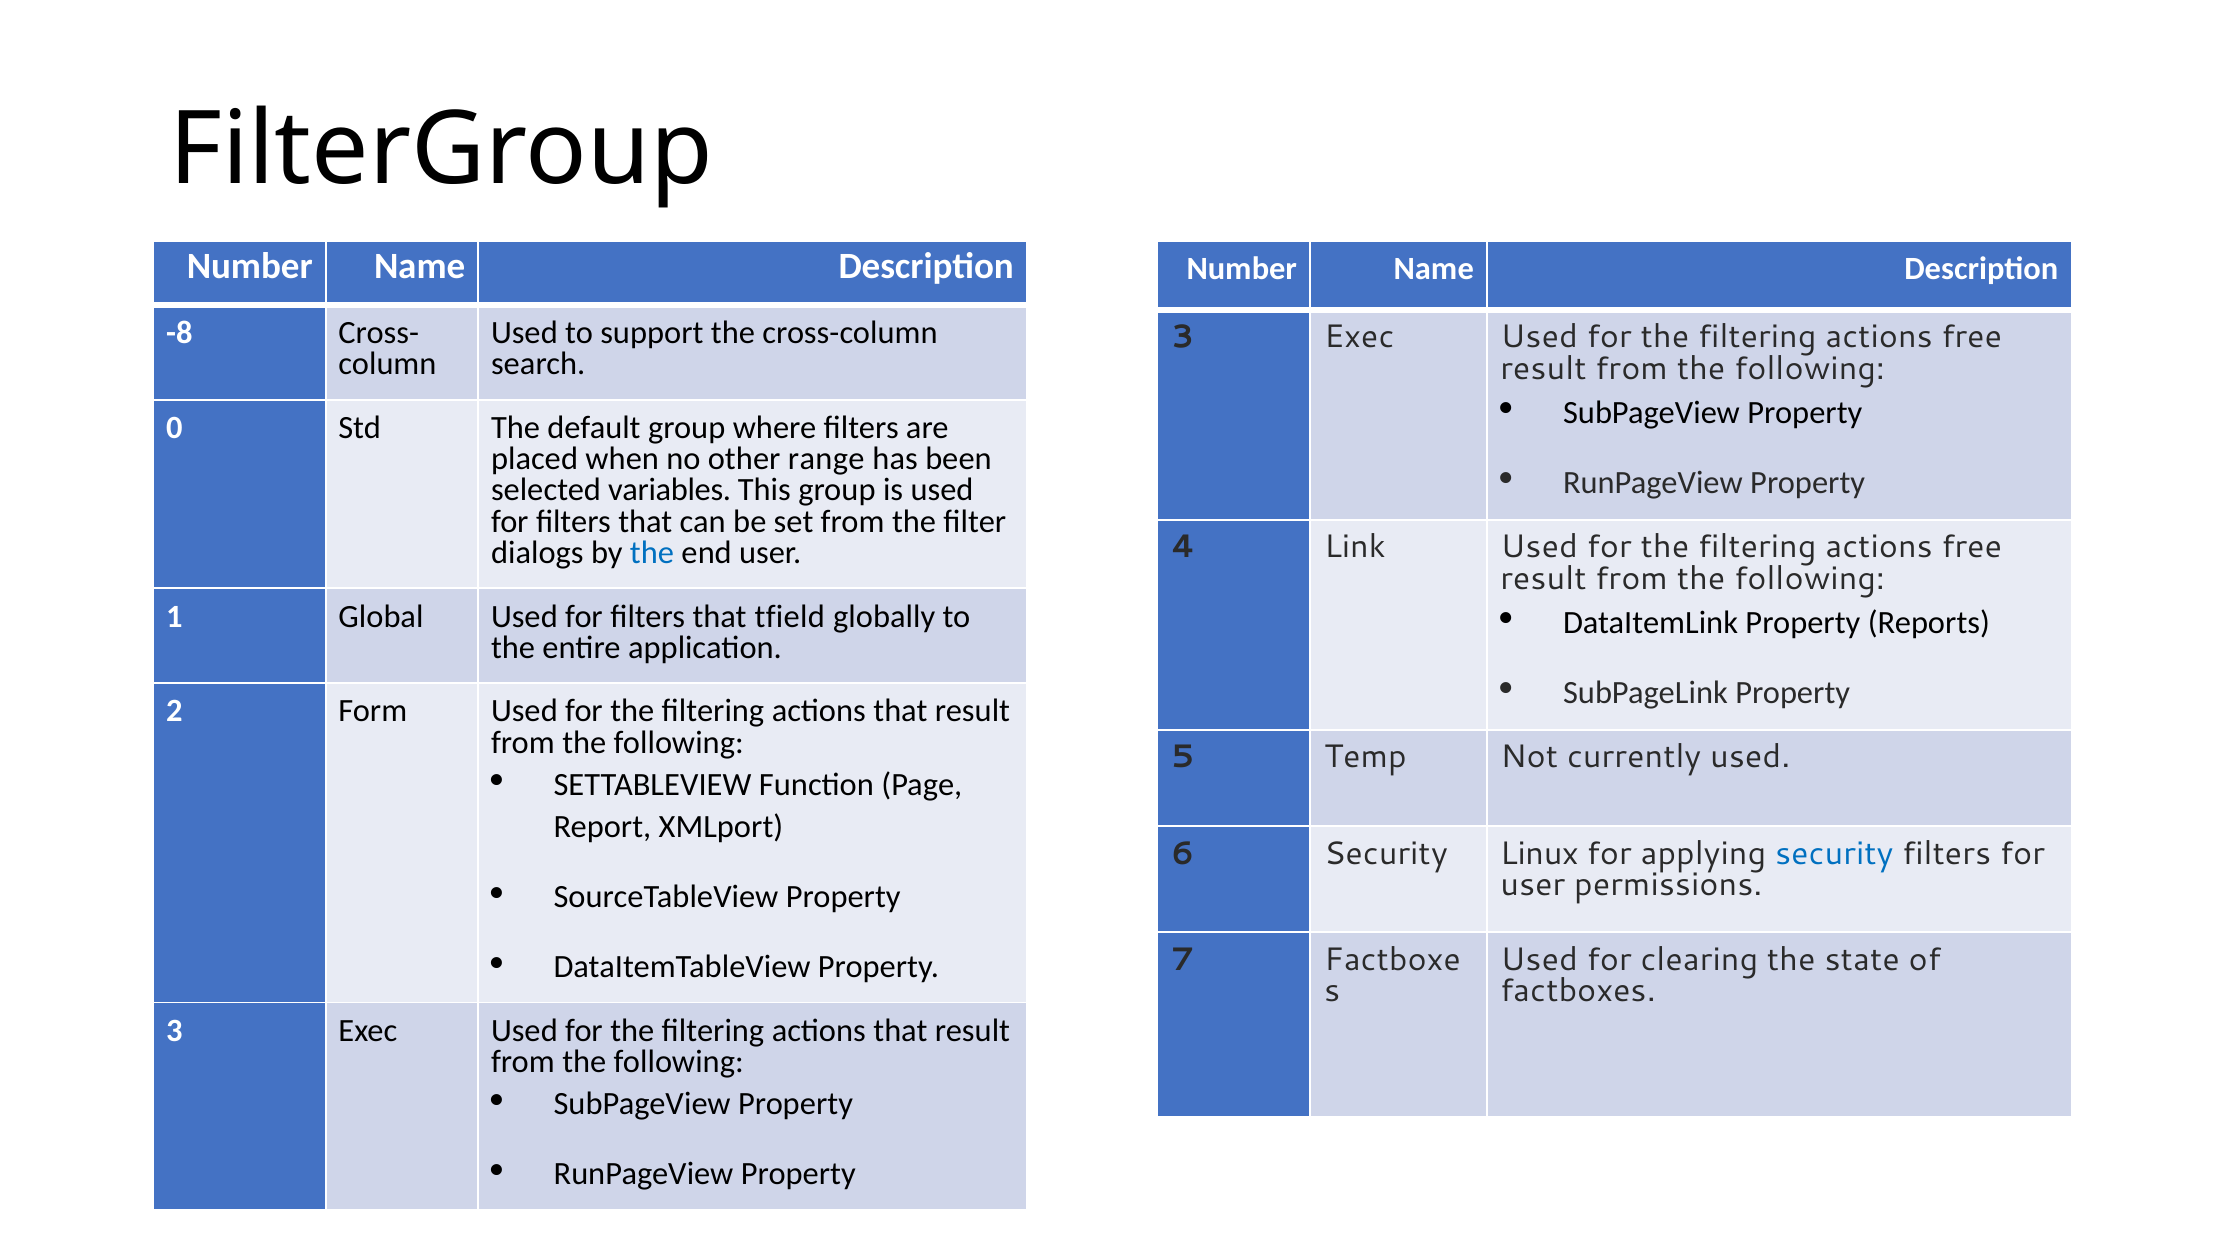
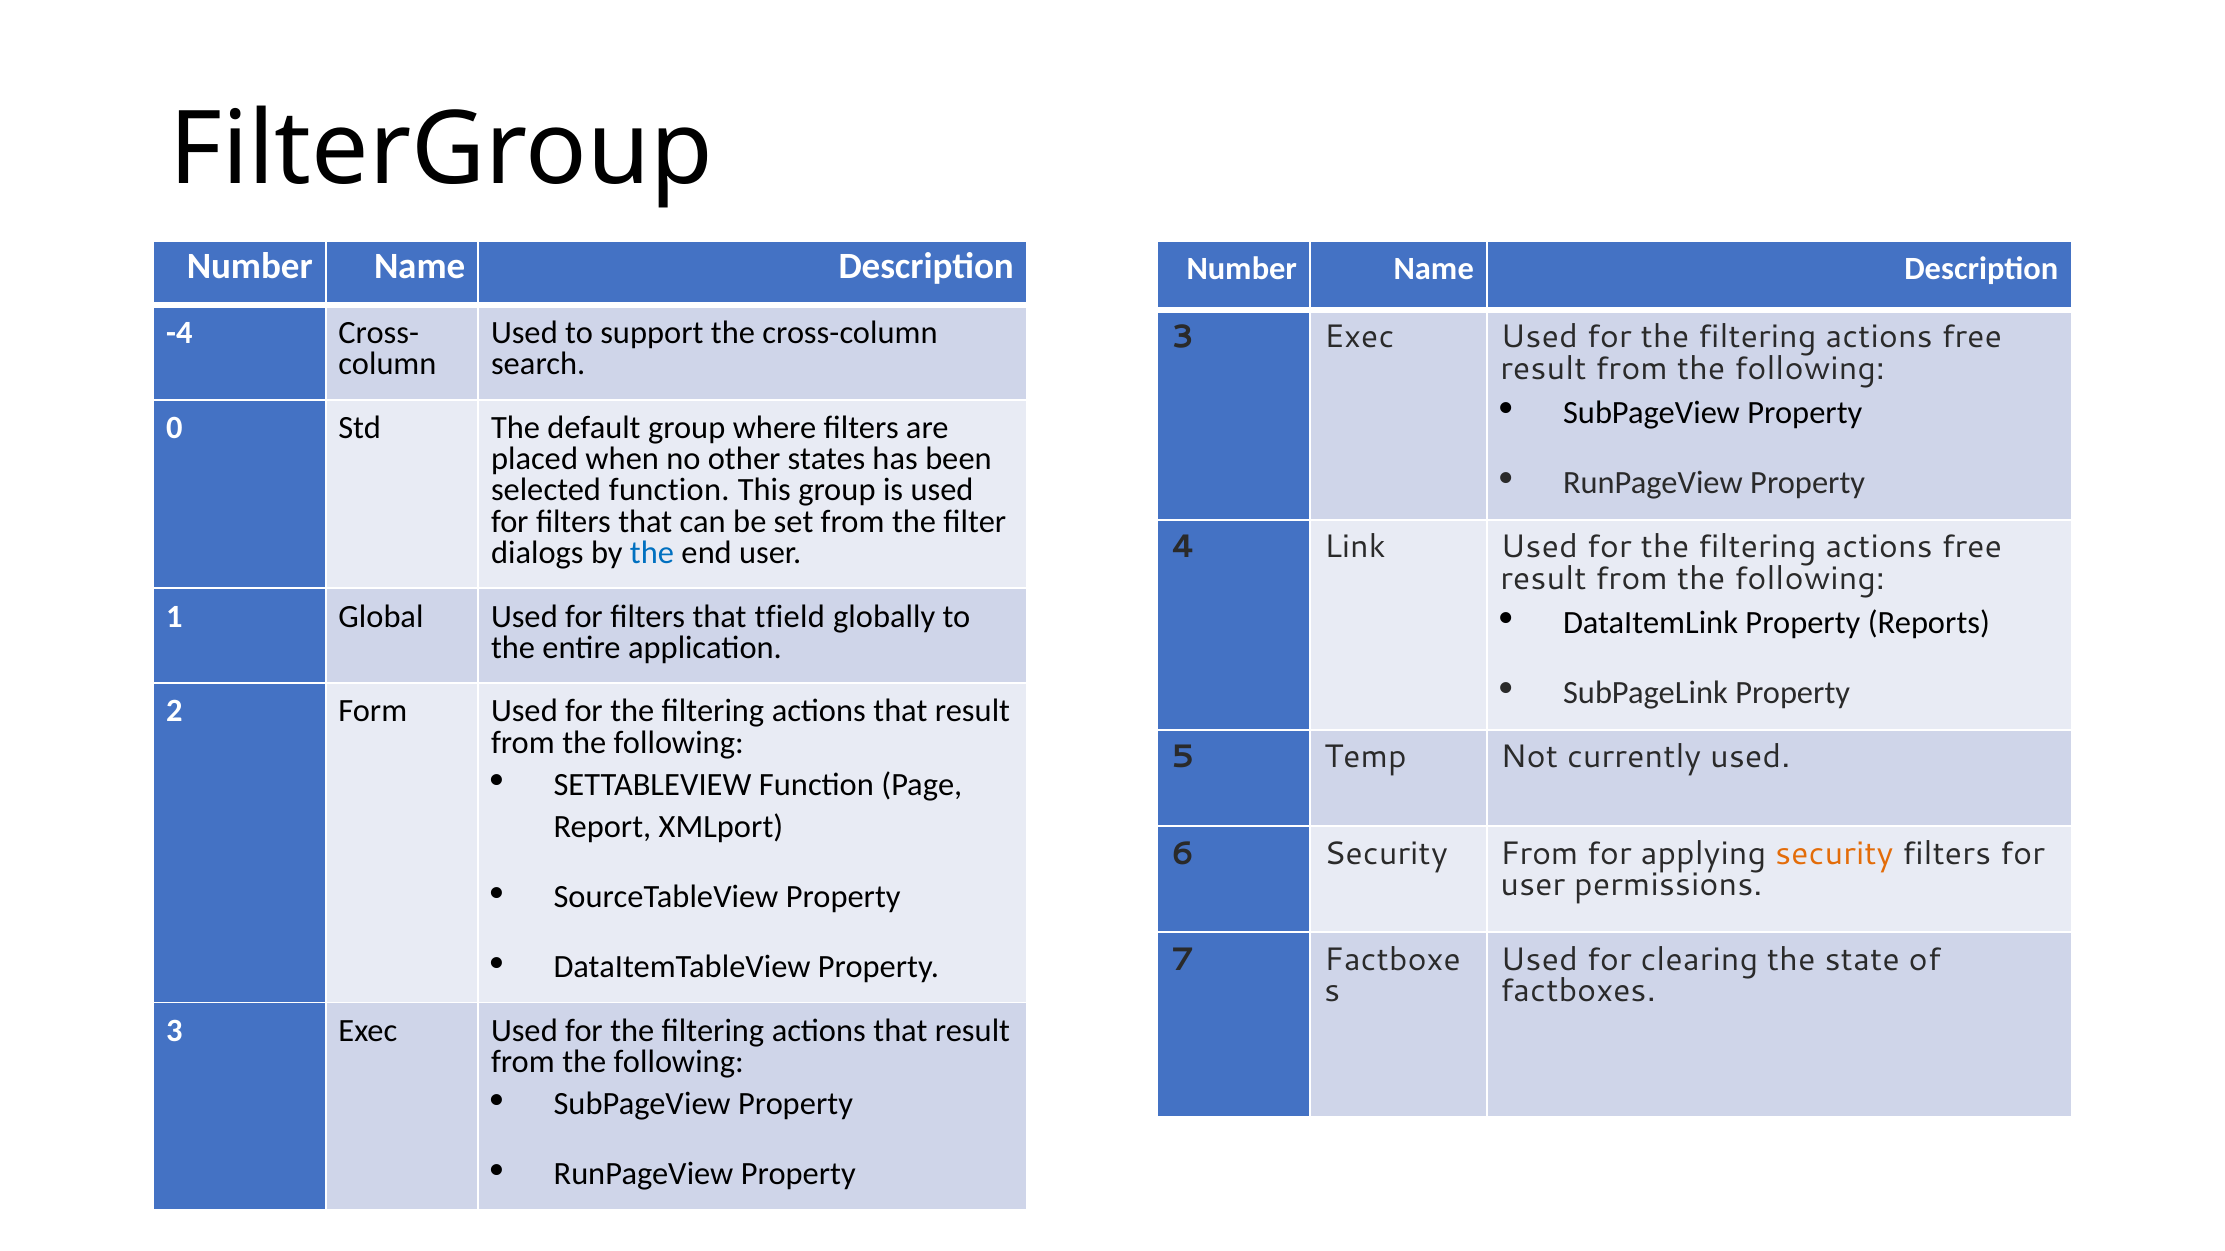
-8: -8 -> -4
range: range -> states
selected variables: variables -> function
Security Linux: Linux -> From
security at (1834, 854) colour: blue -> orange
